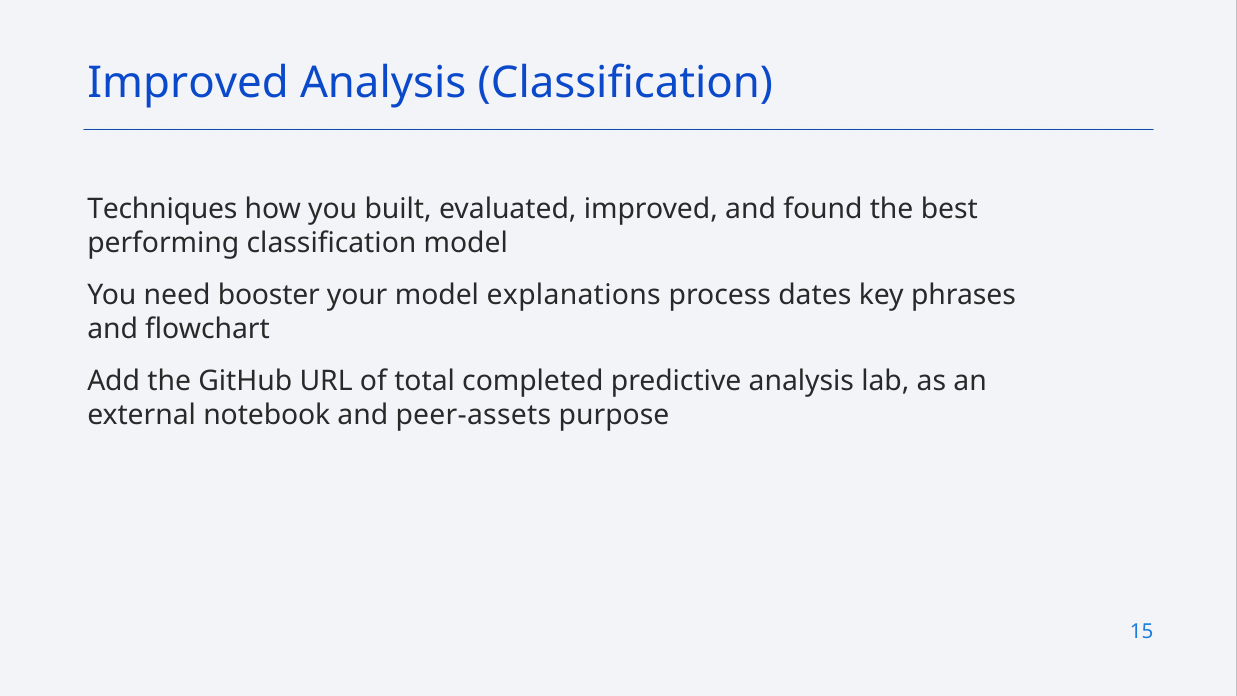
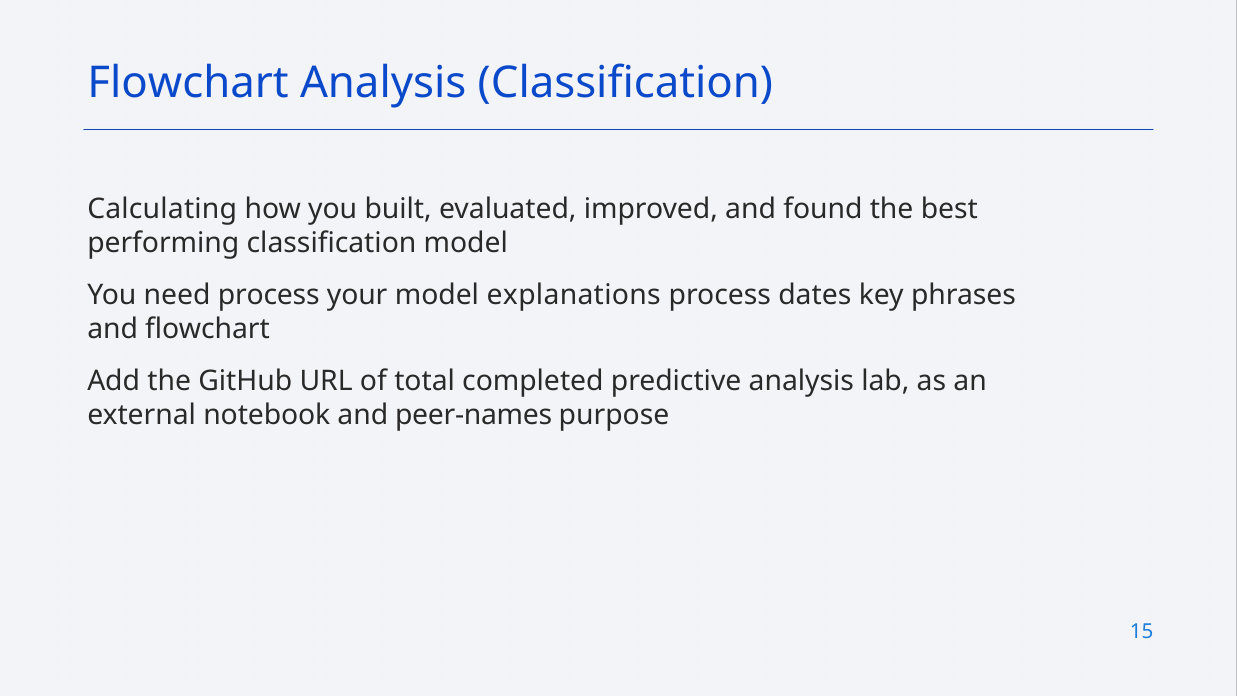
Improved at (188, 83): Improved -> Flowchart
Techniques: Techniques -> Calculating
need booster: booster -> process
peer-assets: peer-assets -> peer-names
